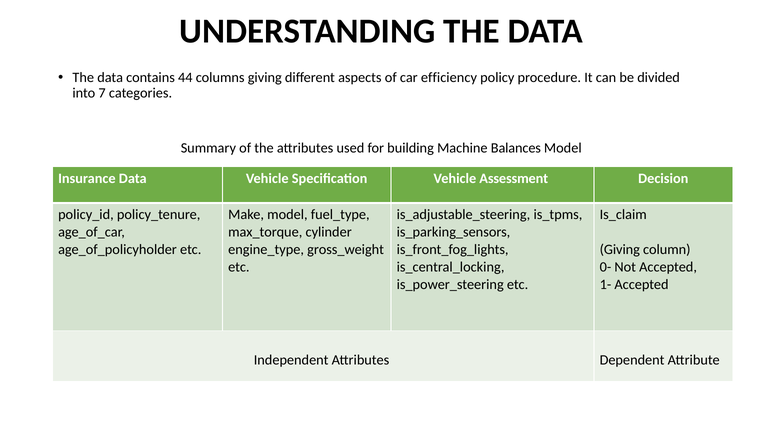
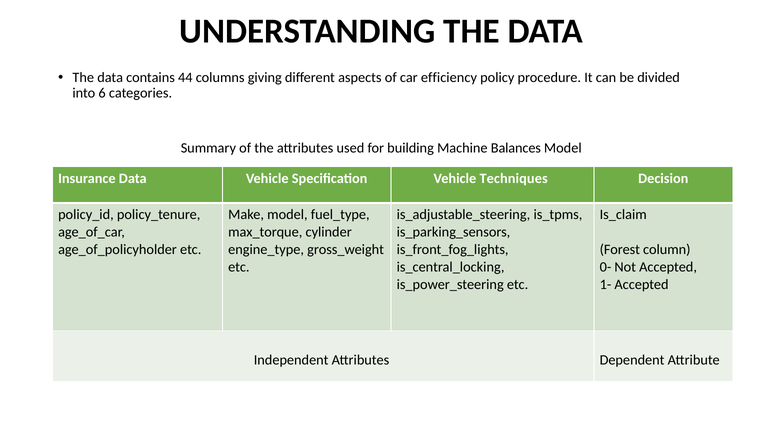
7: 7 -> 6
Assessment: Assessment -> Techniques
Giving at (620, 250): Giving -> Forest
